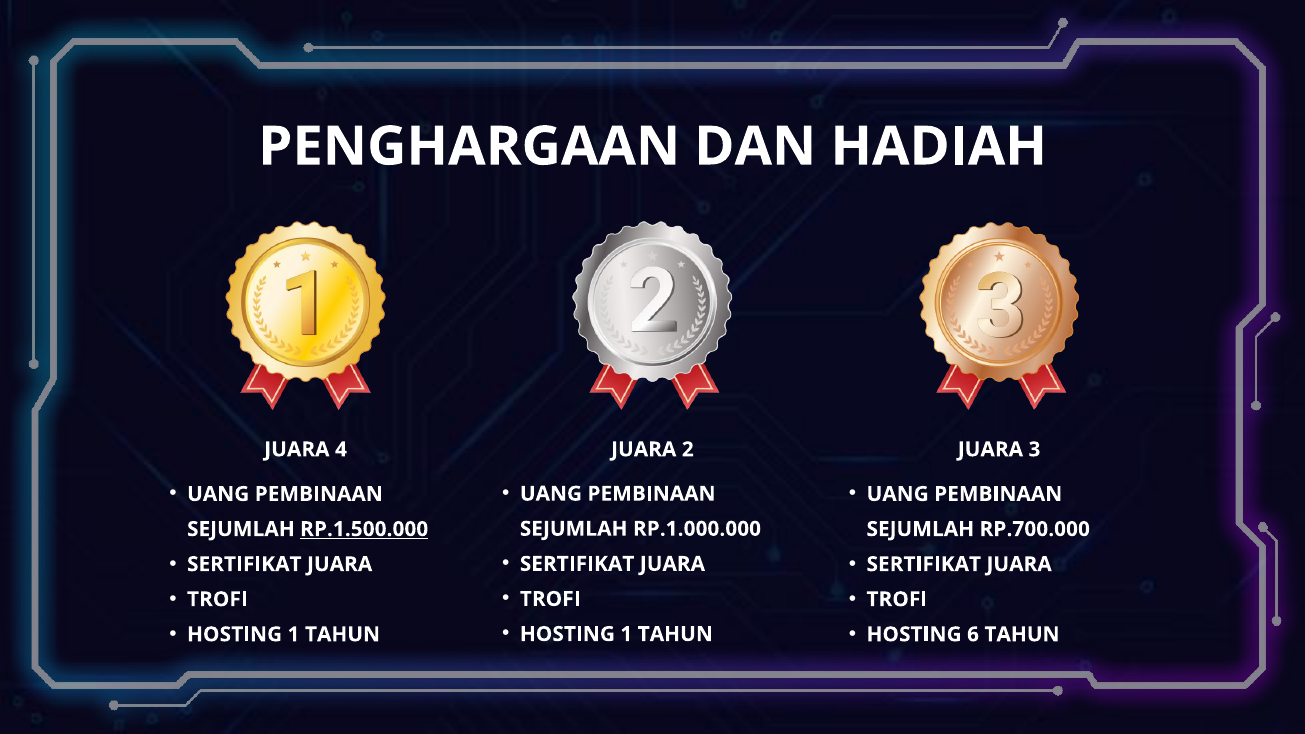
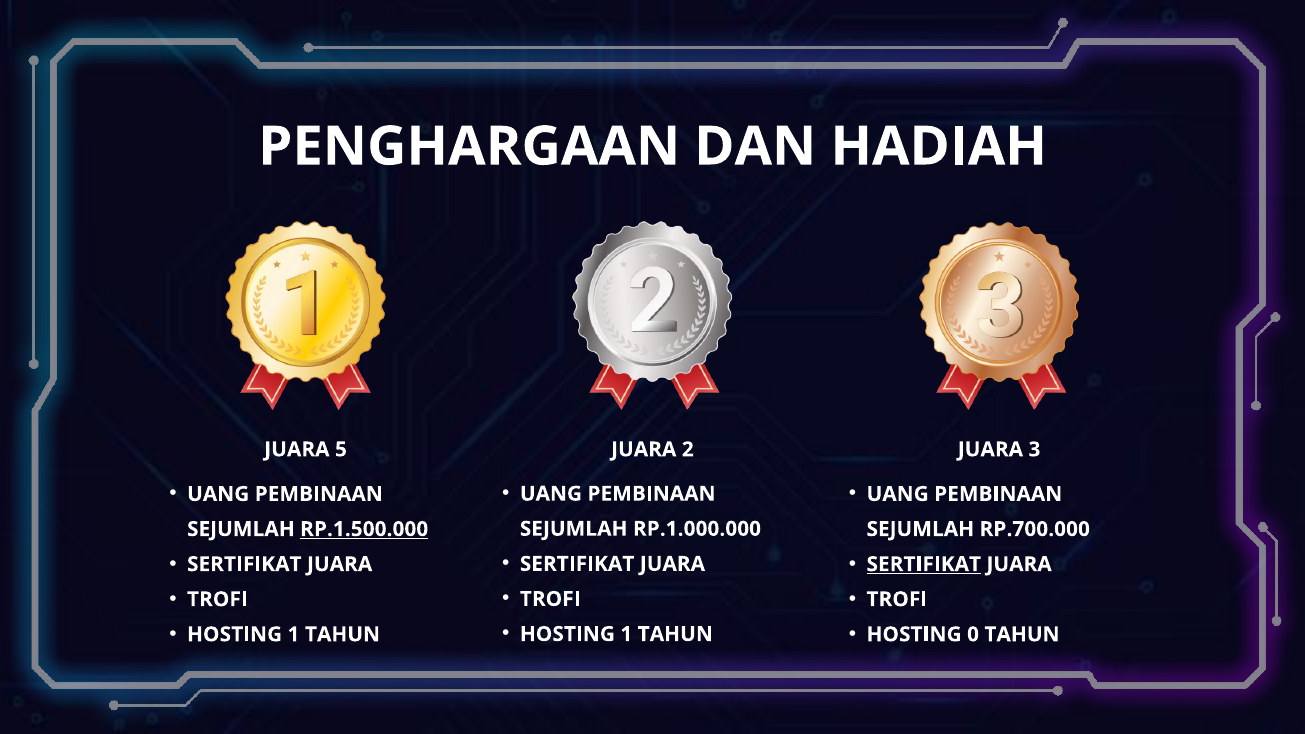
4: 4 -> 5
SERTIFIKAT at (924, 564) underline: none -> present
6: 6 -> 0
